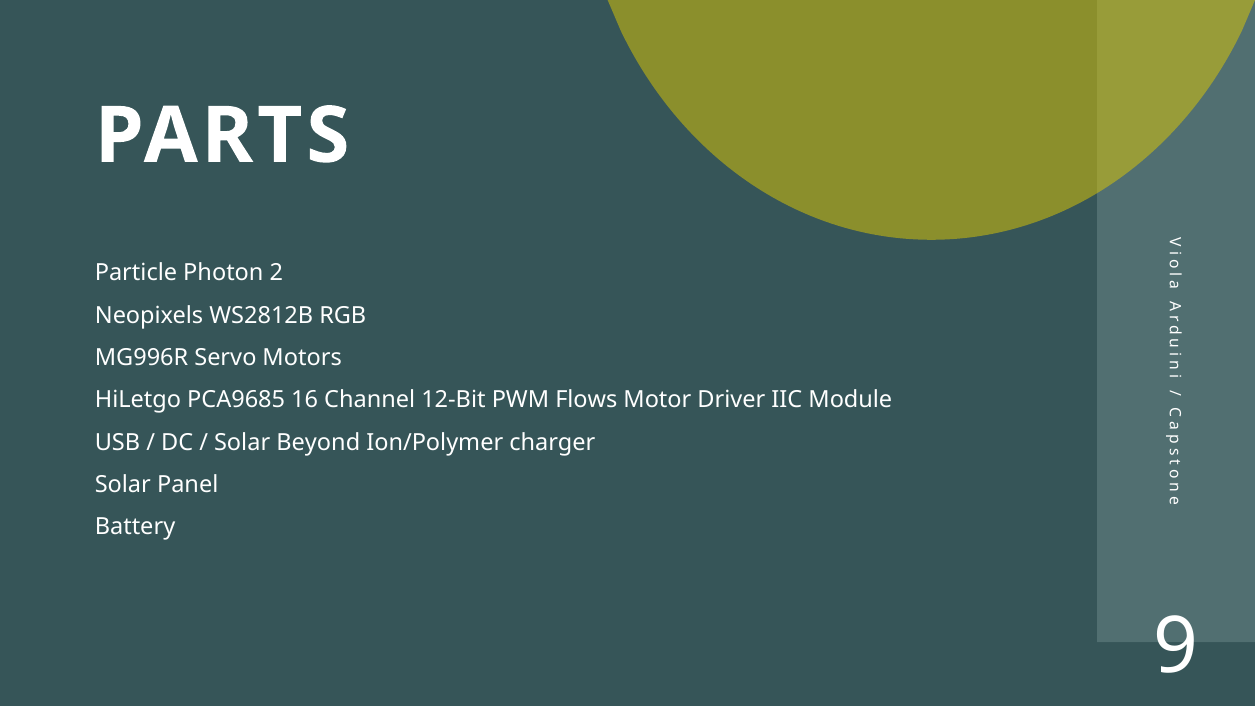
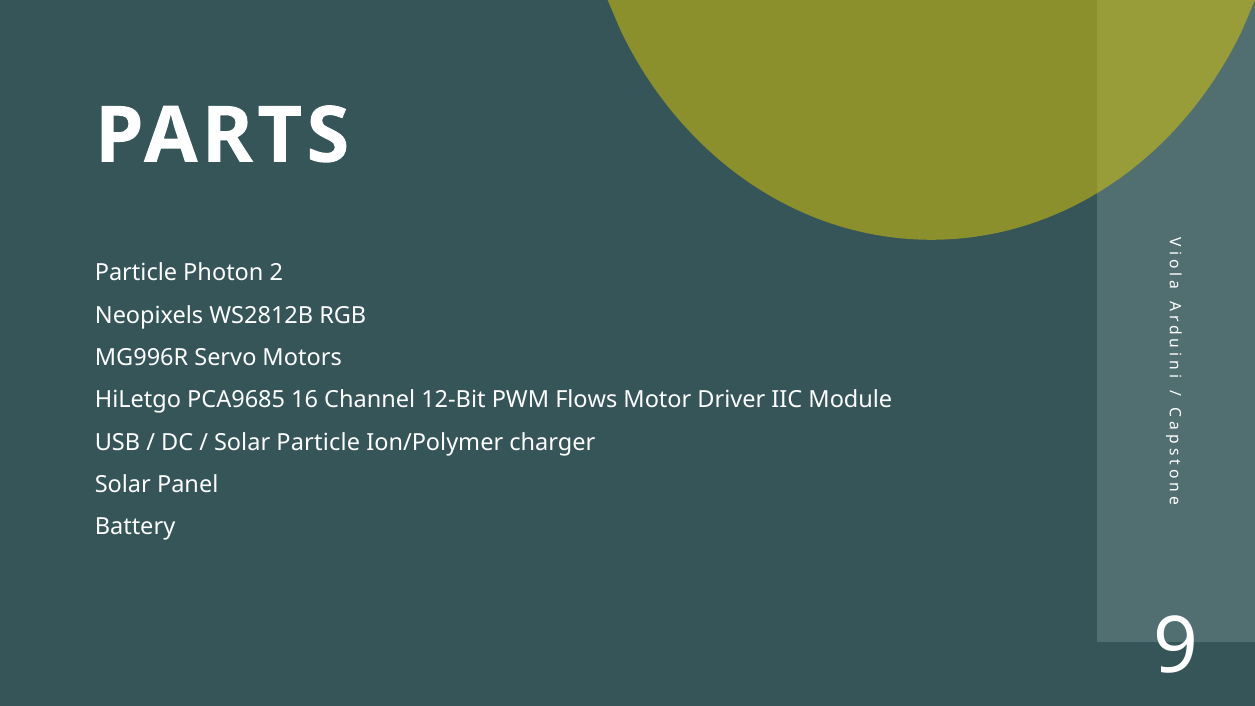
Solar Beyond: Beyond -> Particle
